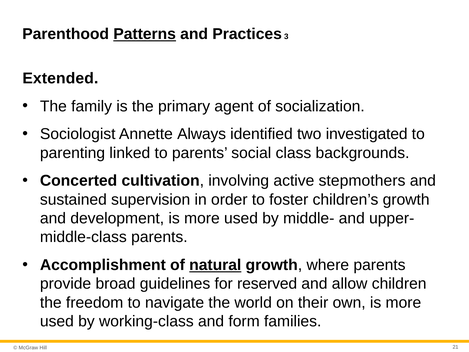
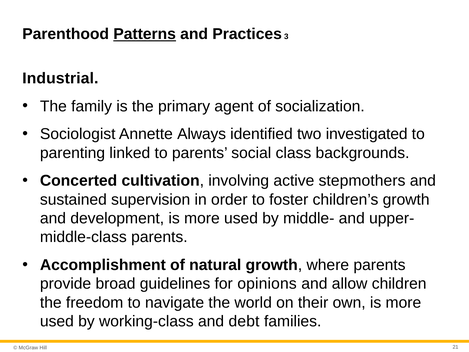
Extended: Extended -> Industrial
natural underline: present -> none
reserved: reserved -> opinions
form: form -> debt
